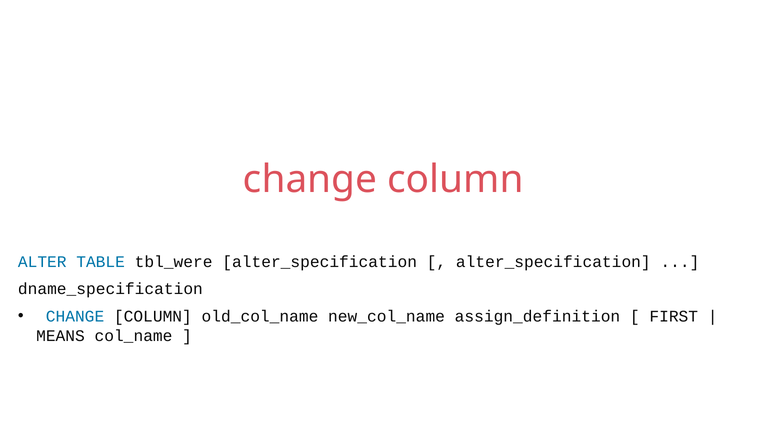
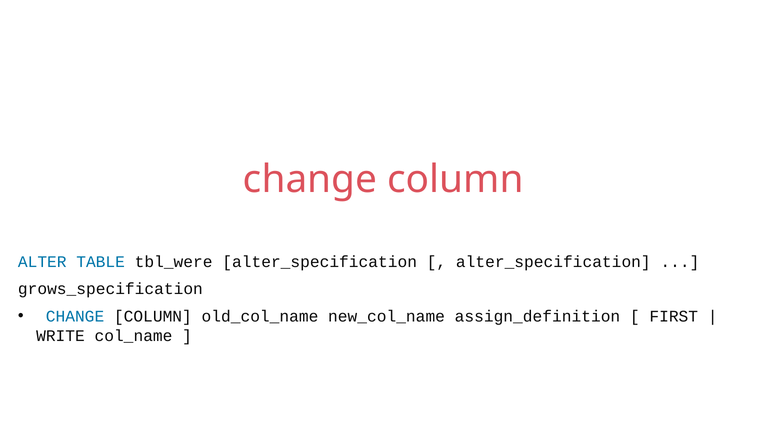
dname_specification: dname_specification -> grows_specification
MEANS: MEANS -> WRITE
